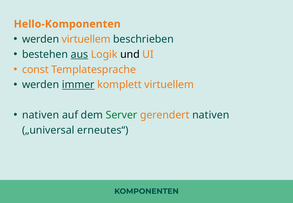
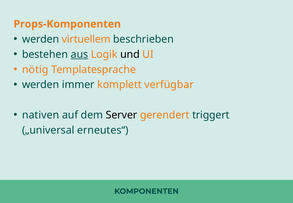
Hello-Komponenten: Hello-Komponenten -> Props-Komponenten
const: const -> nötig
immer underline: present -> none
komplett virtuellem: virtuellem -> verfügbar
Server colour: green -> black
gerendert nativen: nativen -> triggert
